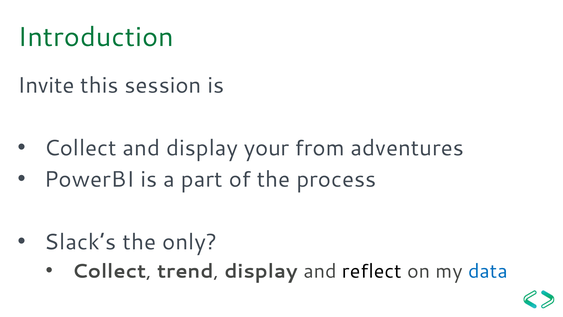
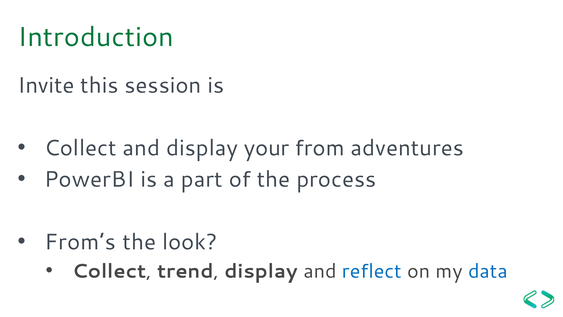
Slack’s: Slack’s -> From’s
only: only -> look
reflect colour: black -> blue
